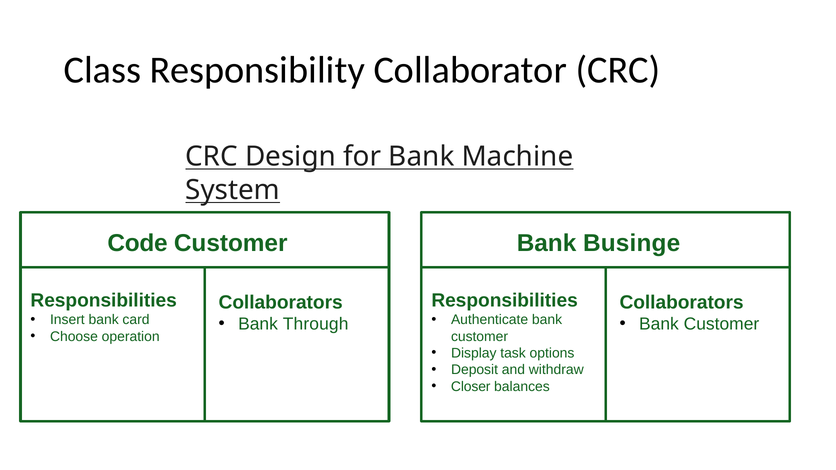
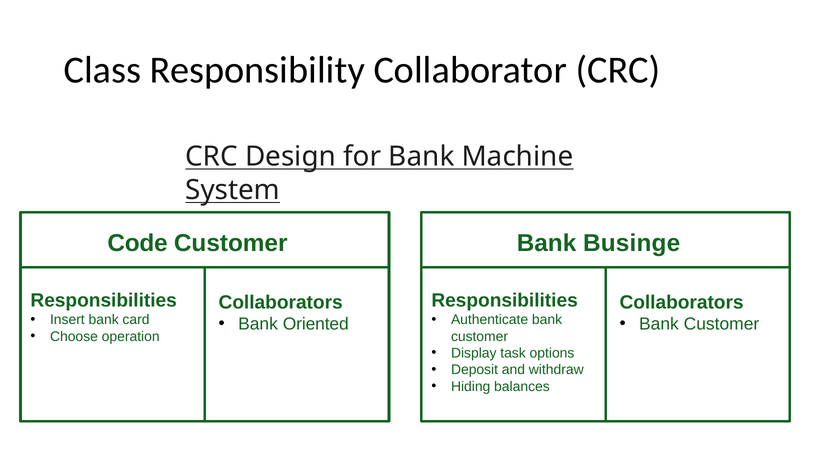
Through: Through -> Oriented
Closer: Closer -> Hiding
